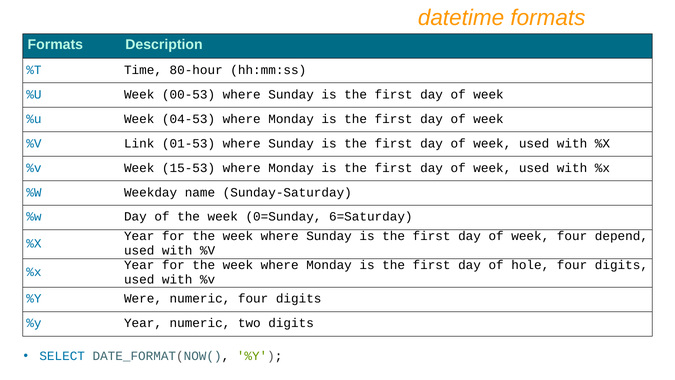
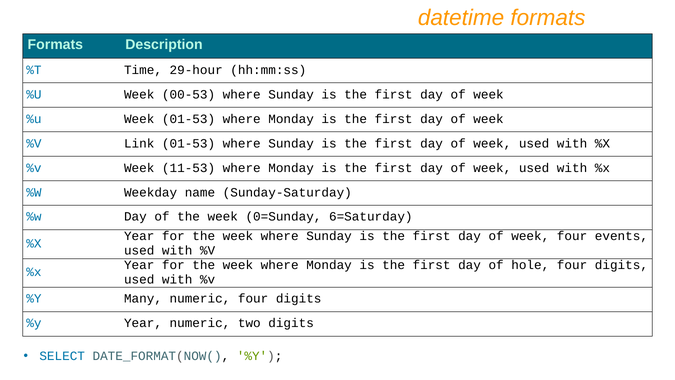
80-hour: 80-hour -> 29-hour
Week 04-53: 04-53 -> 01-53
15-53: 15-53 -> 11-53
depend: depend -> events
Were: Were -> Many
